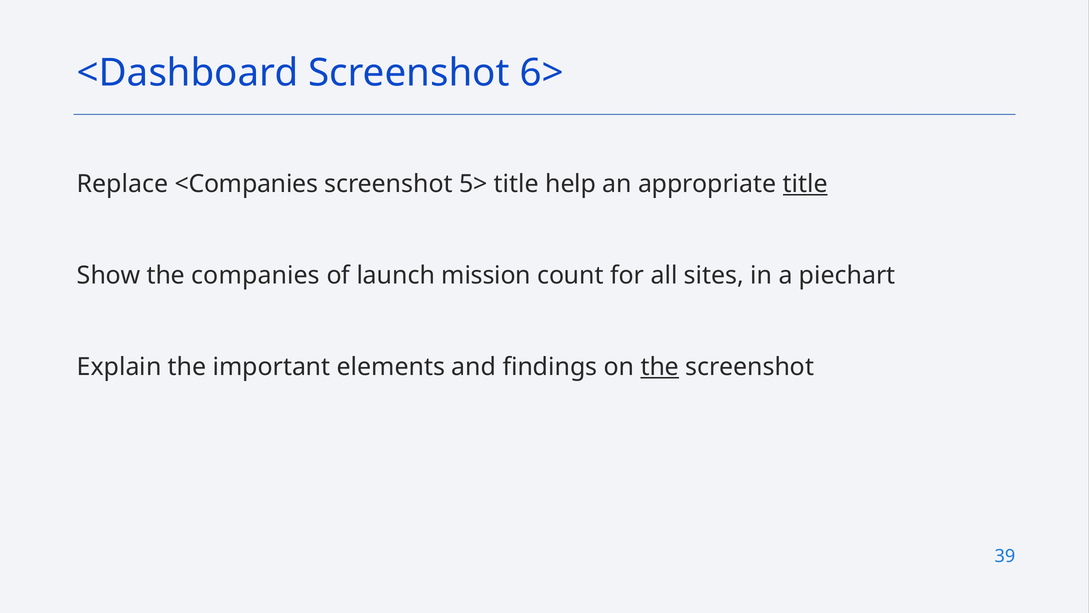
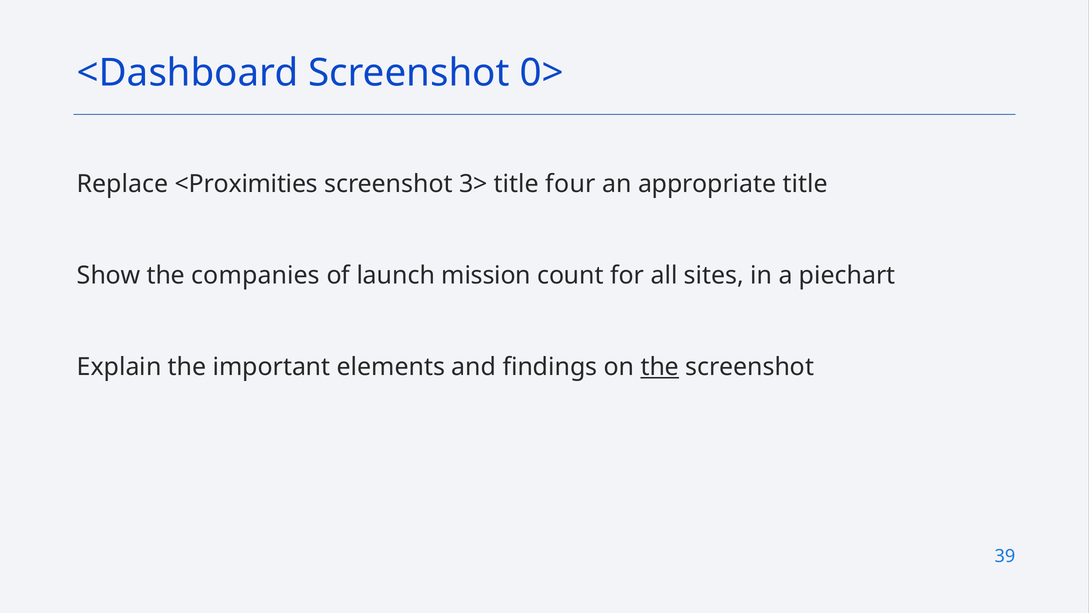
6>: 6> -> 0>
<Companies: <Companies -> <Proximities
5>: 5> -> 3>
help: help -> four
title at (805, 184) underline: present -> none
